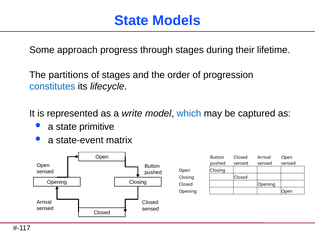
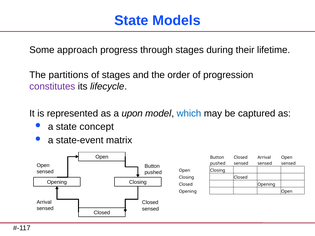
constitutes colour: blue -> purple
write: write -> upon
primitive: primitive -> concept
